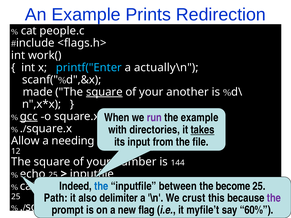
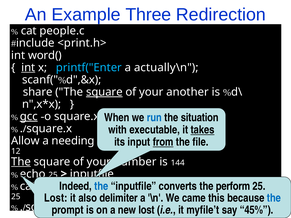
Prints: Prints -> Three
<flags.h>: <flags.h> -> <print.h>
work(: work( -> word(
int at (28, 68) underline: none -> present
made: made -> share
run colour: purple -> blue
the example: example -> situation
directories: directories -> executable
from underline: none -> present
The at (21, 162) underline: none -> present
between: between -> converts
become: become -> perform
Path at (56, 198): Path -> Lost
crust: crust -> came
the at (274, 198) colour: purple -> blue
flag at (147, 210): flag -> lost
60%: 60% -> 45%
